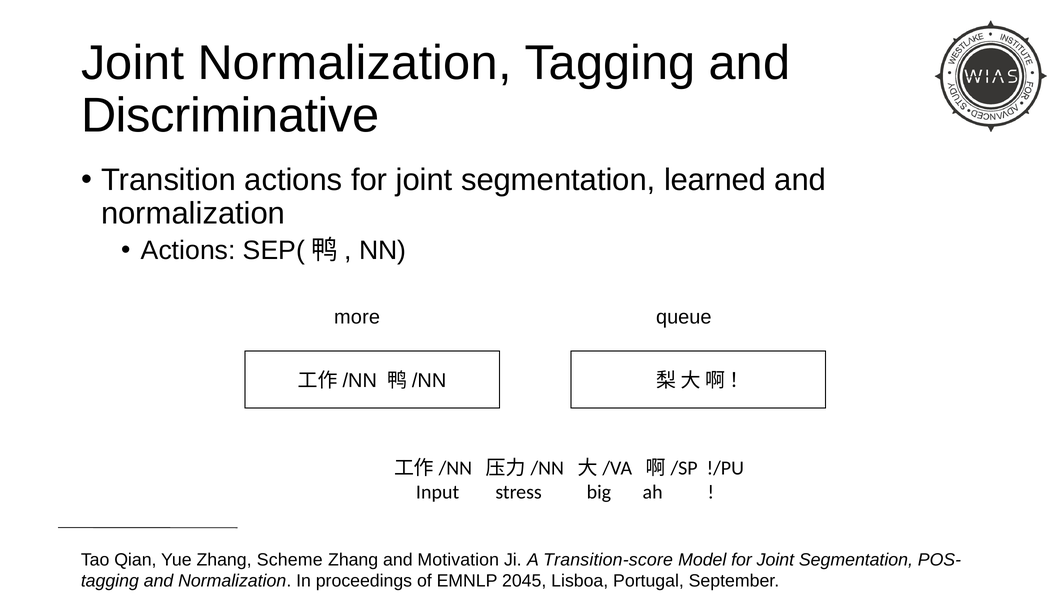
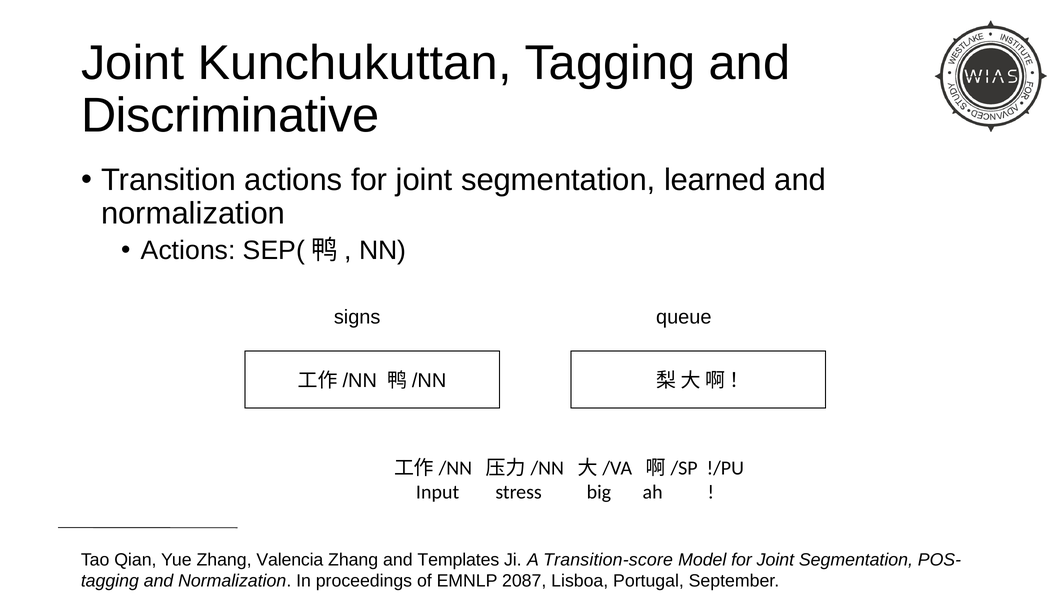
Joint Normalization: Normalization -> Kunchukuttan
more: more -> signs
Scheme: Scheme -> Valencia
Motivation: Motivation -> Templates
2045: 2045 -> 2087
